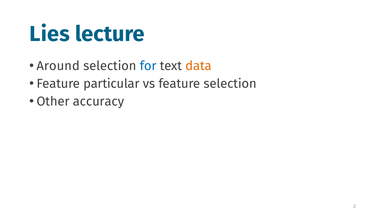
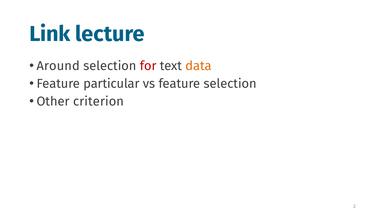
Lies: Lies -> Link
for colour: blue -> red
accuracy: accuracy -> criterion
